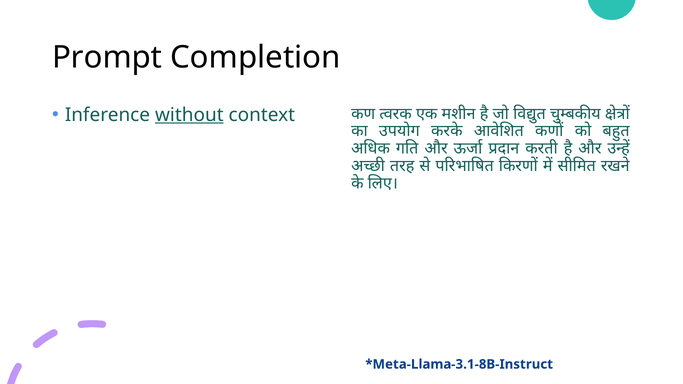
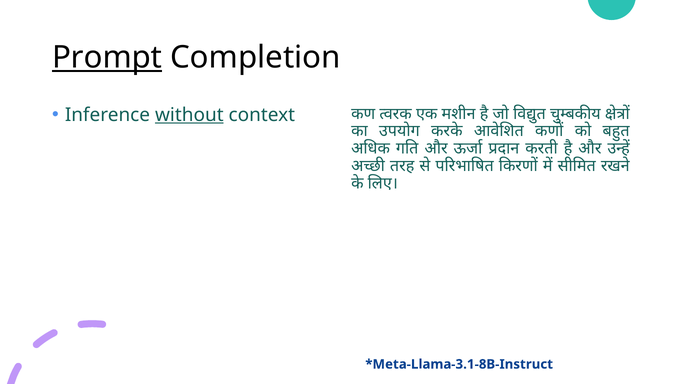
Prompt underline: none -> present
